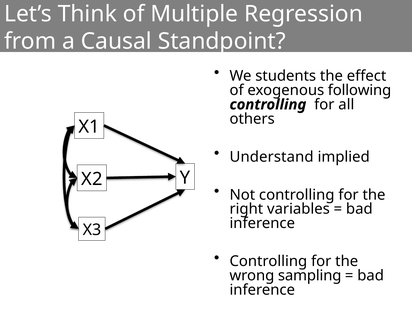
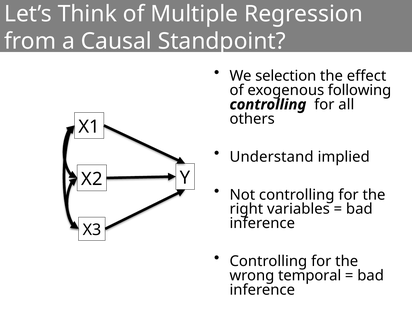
students: students -> selection
sampling: sampling -> temporal
